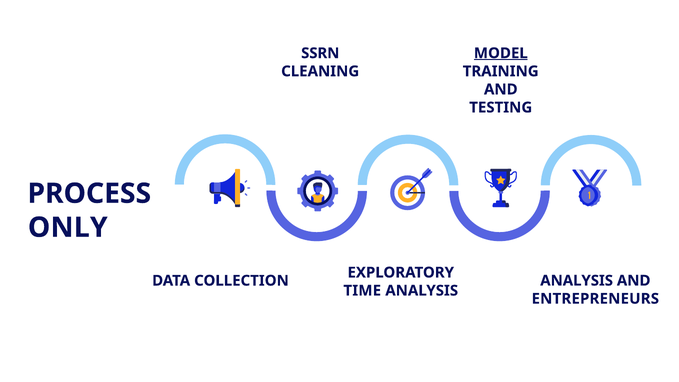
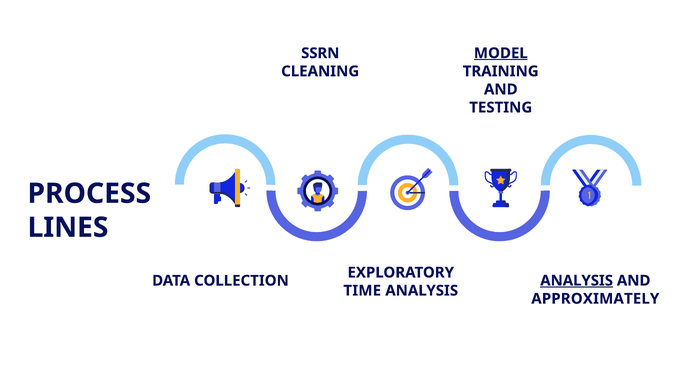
ONLY: ONLY -> LINES
ANALYSIS at (577, 281) underline: none -> present
ENTREPRENEURS: ENTREPRENEURS -> APPROXIMATELY
